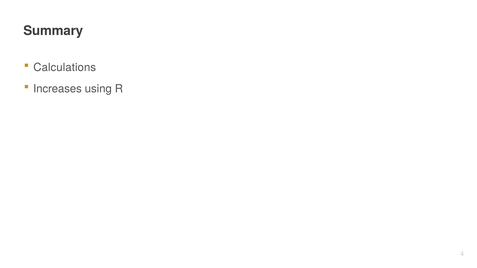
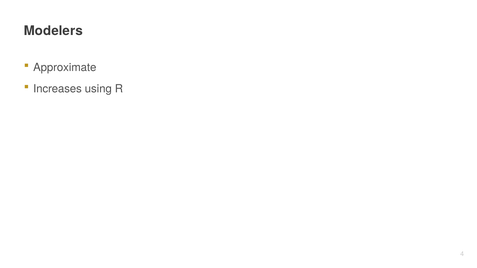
Summary: Summary -> Modelers
Calculations: Calculations -> Approximate
